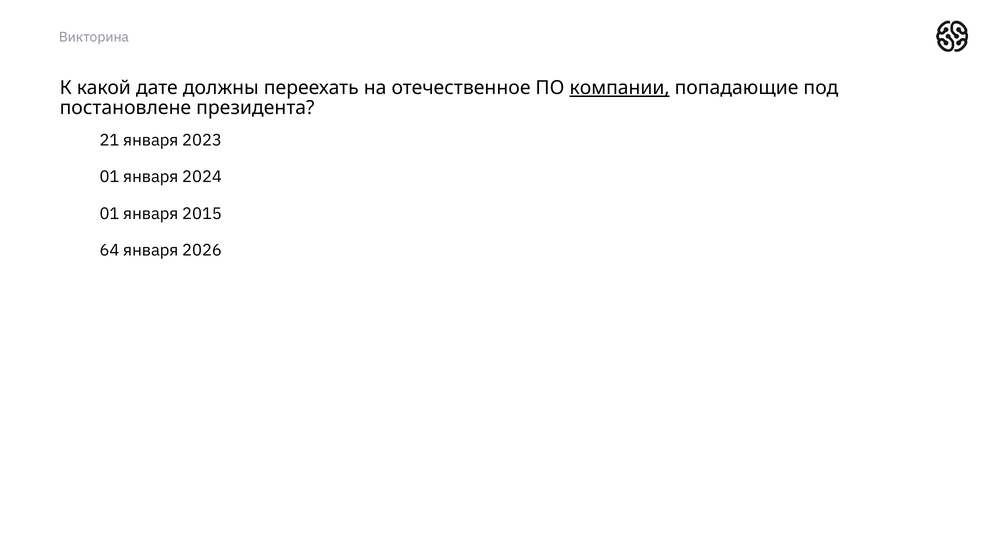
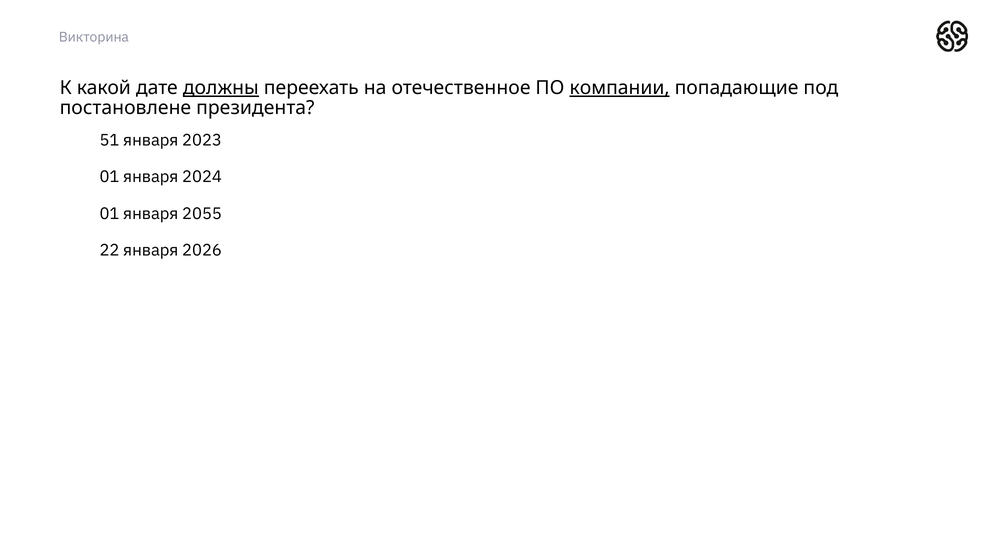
должны underline: none -> present
21: 21 -> 51
2015: 2015 -> 2055
64: 64 -> 22
